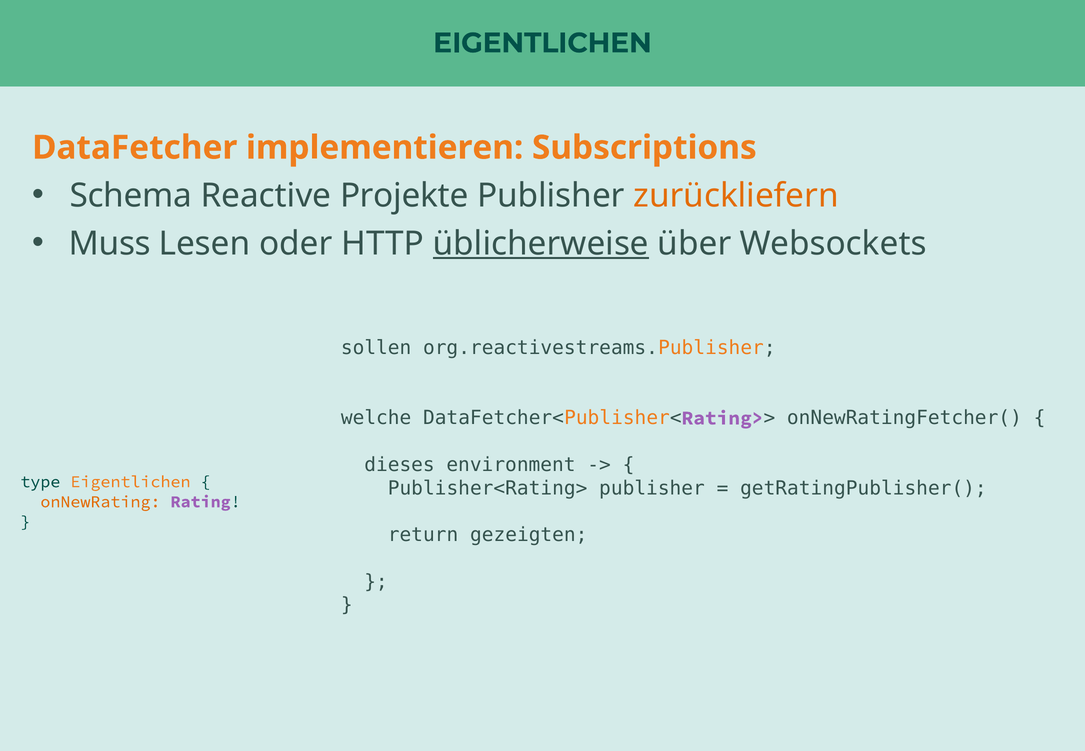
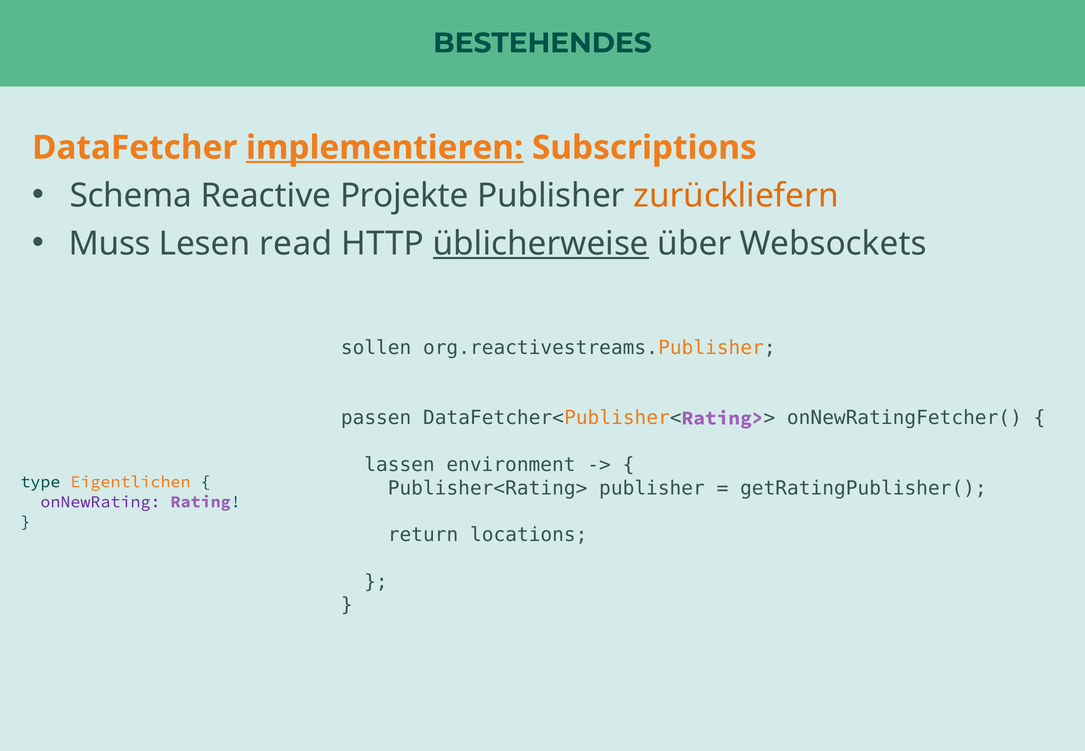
EIGENTLICHEN at (542, 43): EIGENTLICHEN -> BESTEHENDES
implementieren underline: none -> present
oder: oder -> read
welche: welche -> passen
dieses: dieses -> lassen
onNewRating colour: orange -> purple
gezeigten: gezeigten -> locations
